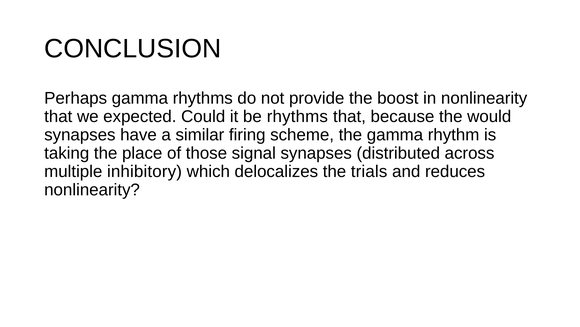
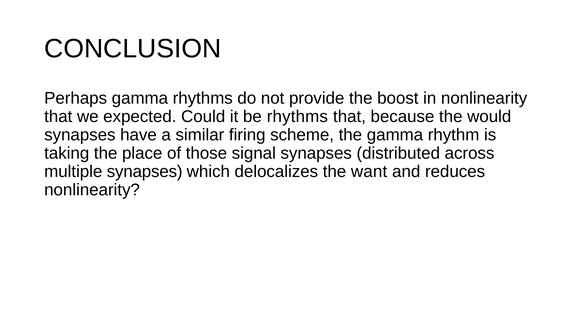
multiple inhibitory: inhibitory -> synapses
trials: trials -> want
